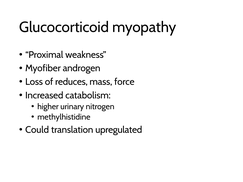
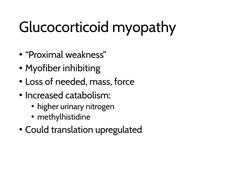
androgen: androgen -> inhibiting
reduces: reduces -> needed
